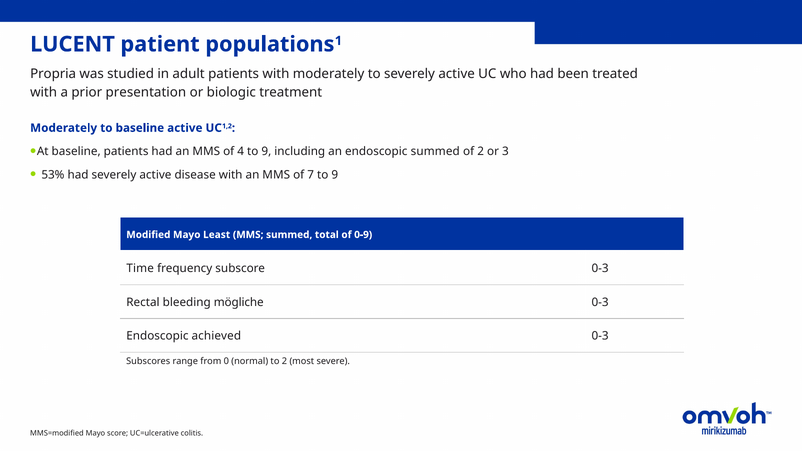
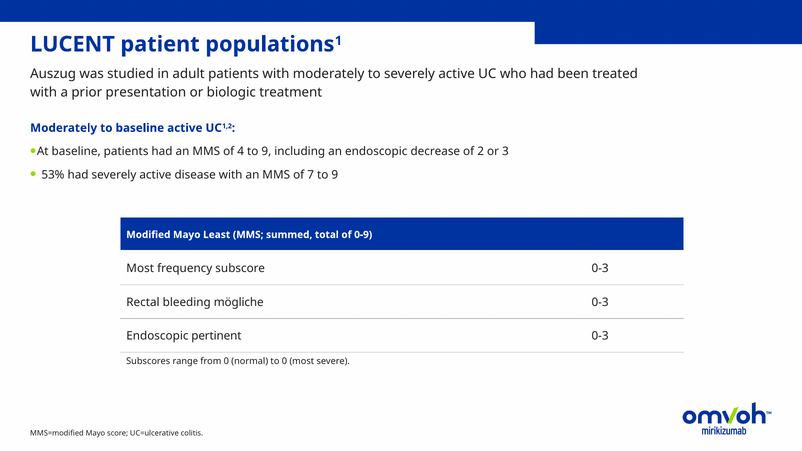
Propria: Propria -> Auszug
endoscopic summed: summed -> decrease
Time at (140, 269): Time -> Most
achieved: achieved -> pertinent
to 2: 2 -> 0
